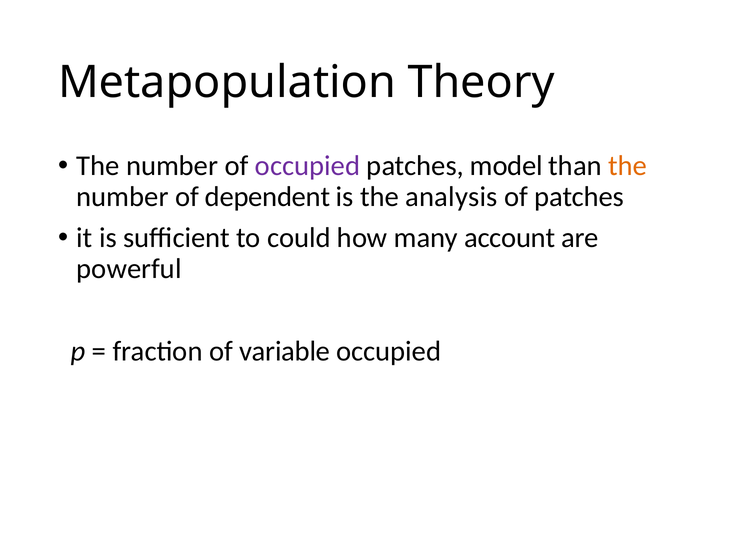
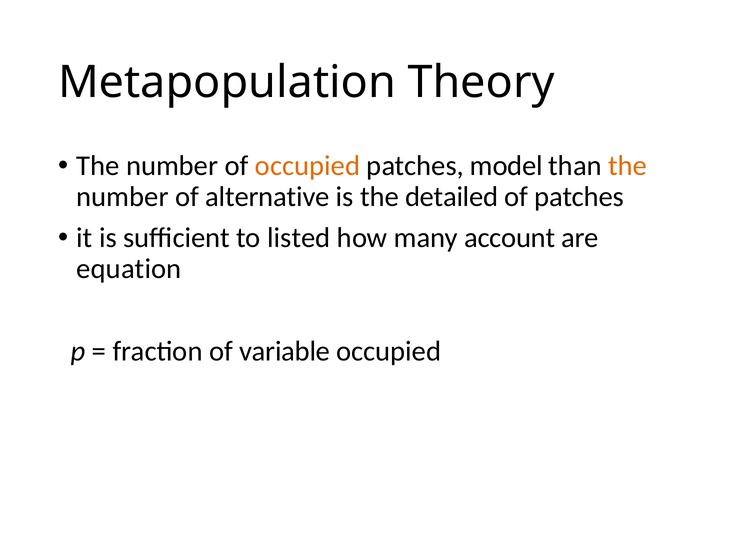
occupied at (308, 166) colour: purple -> orange
dependent: dependent -> alternative
analysis: analysis -> detailed
could: could -> listed
powerful: powerful -> equation
